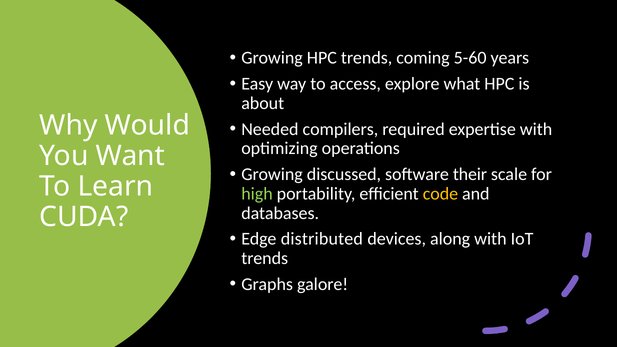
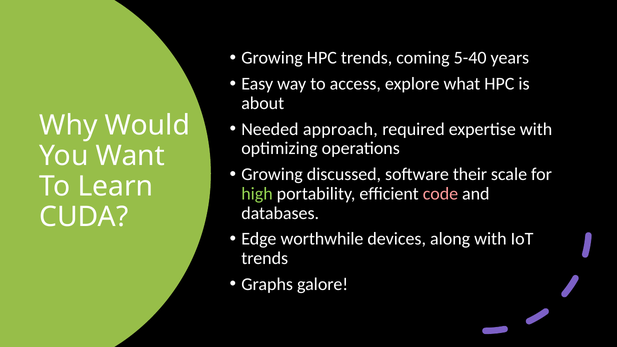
5-60: 5-60 -> 5-40
compilers: compilers -> approach
code colour: yellow -> pink
distributed: distributed -> worthwhile
